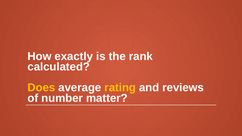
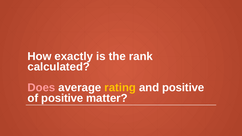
Does colour: yellow -> pink
and reviews: reviews -> positive
of number: number -> positive
